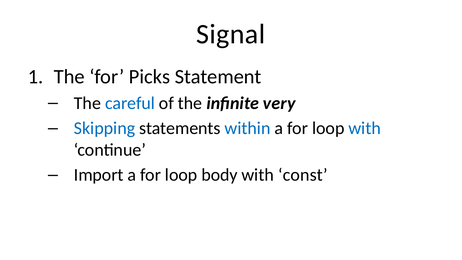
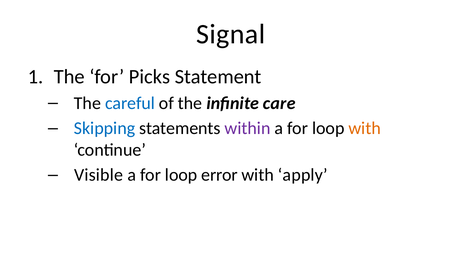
very: very -> care
within colour: blue -> purple
with at (365, 128) colour: blue -> orange
Import: Import -> Visible
body: body -> error
const: const -> apply
